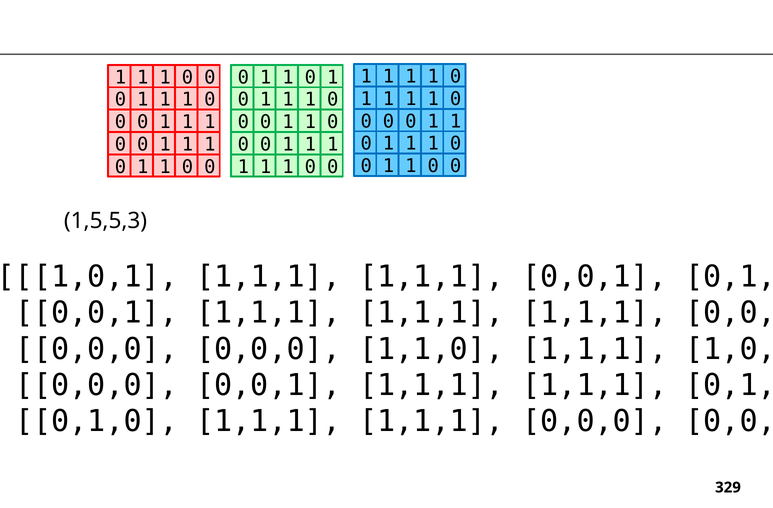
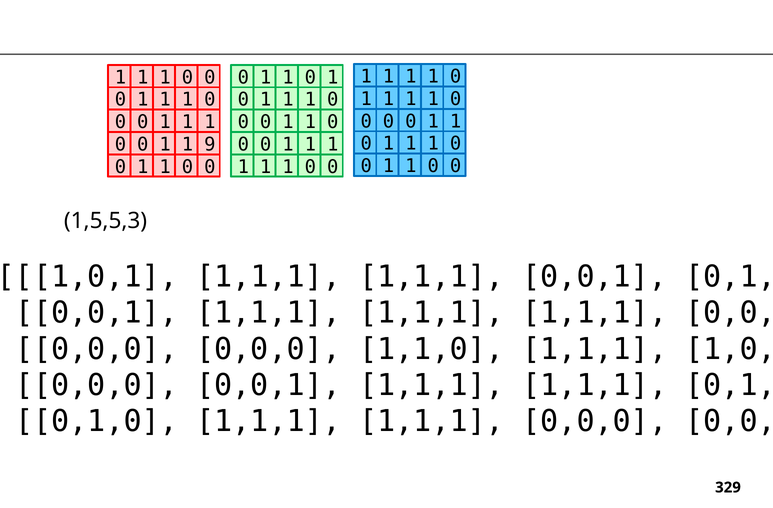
1 at (210, 144): 1 -> 9
